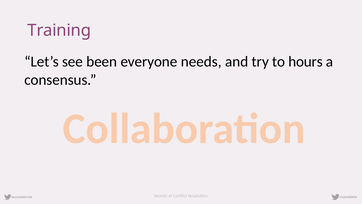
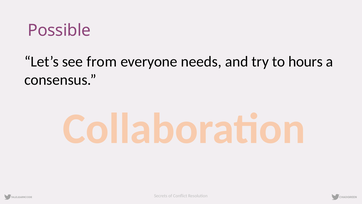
Training: Training -> Possible
been: been -> from
